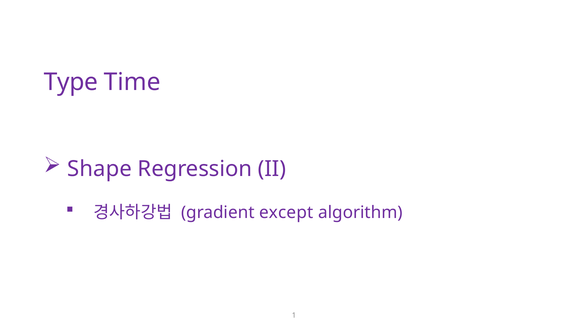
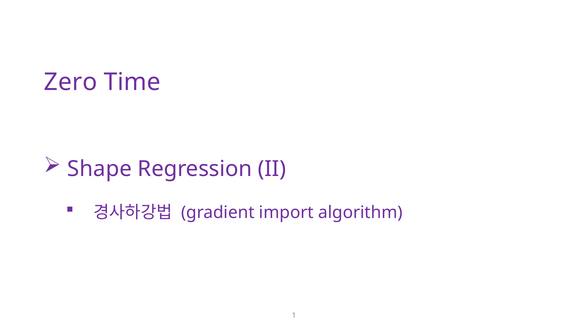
Type: Type -> Zero
except: except -> import
